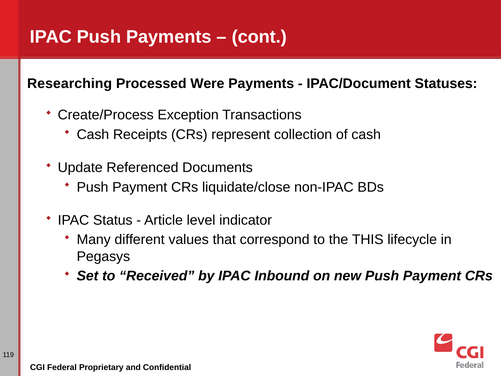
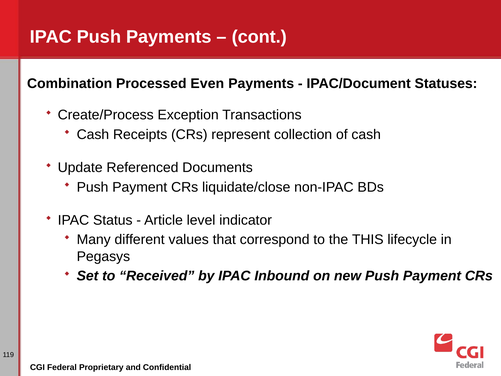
Researching: Researching -> Combination
Were: Were -> Even
